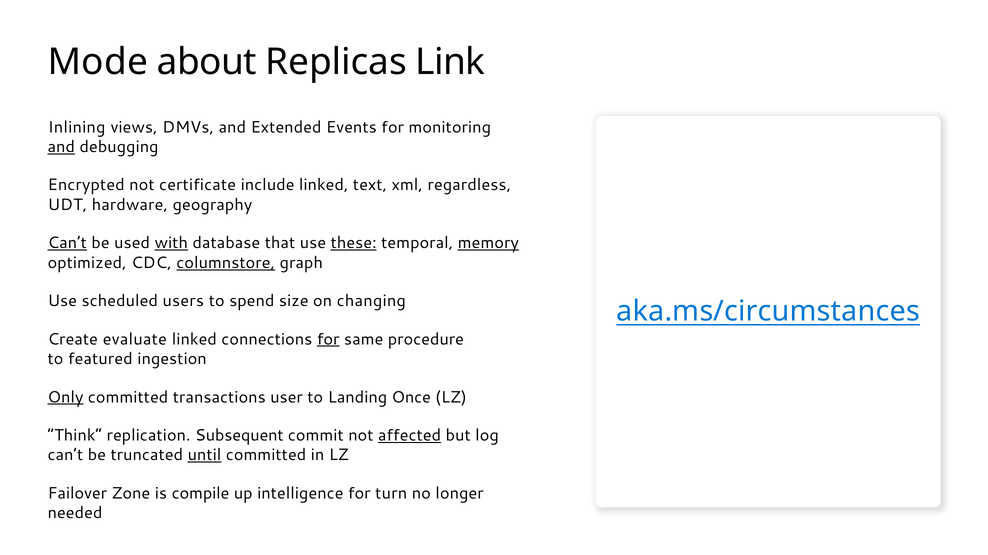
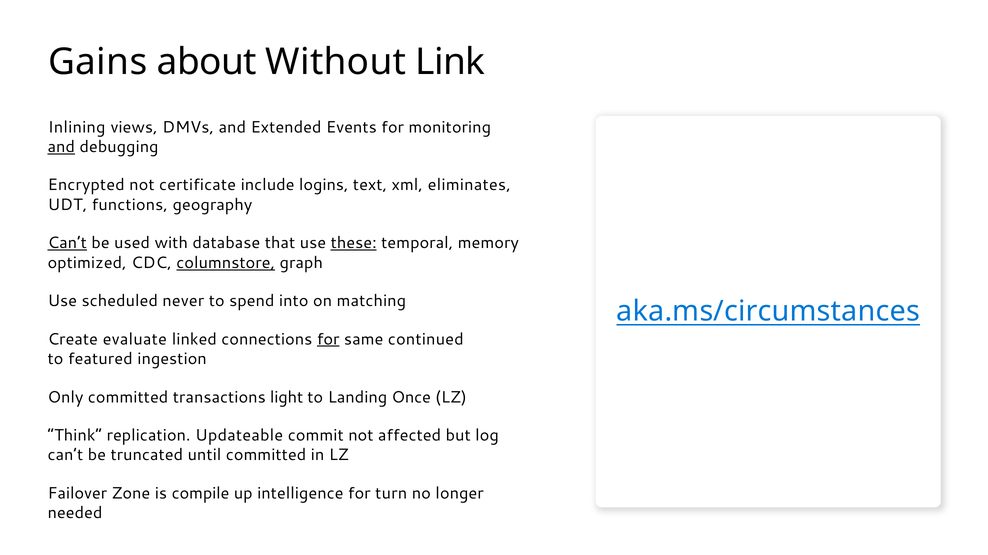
Mode: Mode -> Gains
Replicas: Replicas -> Without
include linked: linked -> logins
regardless: regardless -> eliminates
hardware: hardware -> functions
with underline: present -> none
memory underline: present -> none
users: users -> never
size: size -> into
changing: changing -> matching
procedure: procedure -> continued
Only underline: present -> none
user: user -> light
Subsequent: Subsequent -> Updateable
affected underline: present -> none
until underline: present -> none
